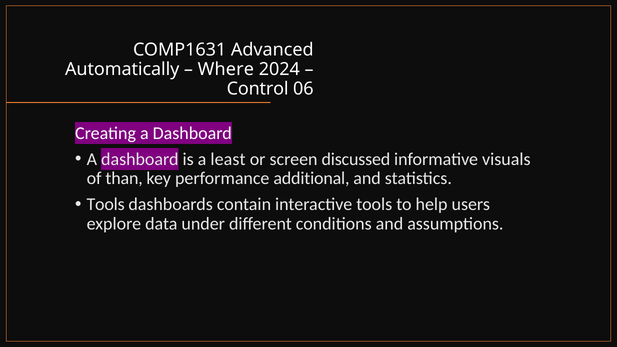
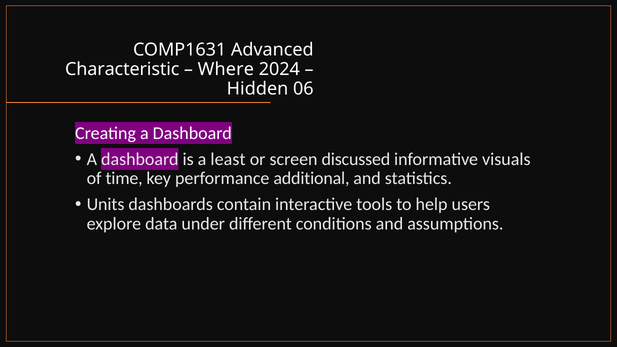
Automatically: Automatically -> Characteristic
Control: Control -> Hidden
than: than -> time
Tools at (106, 204): Tools -> Units
